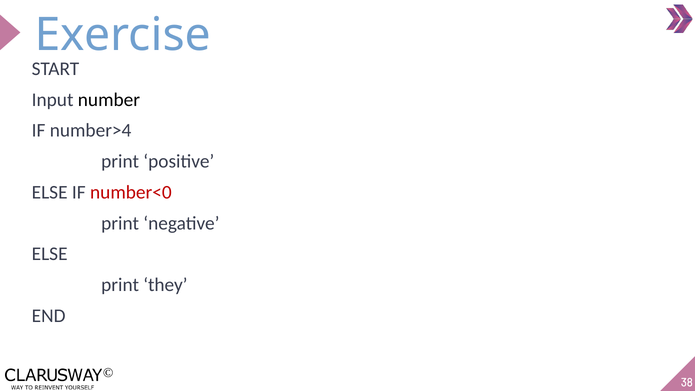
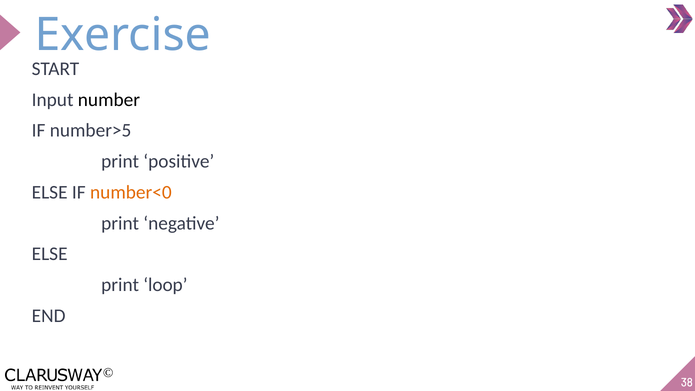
number>4: number>4 -> number>5
number<0 colour: red -> orange
they: they -> loop
